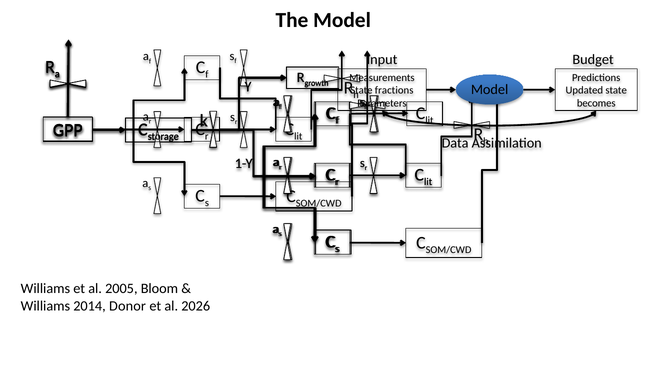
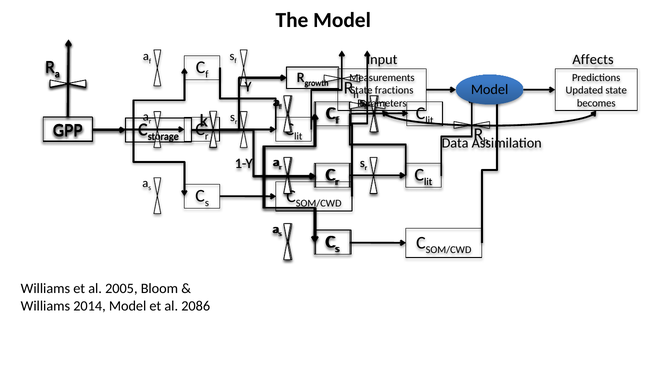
Budget: Budget -> Affects
2014 Donor: Donor -> Model
2026: 2026 -> 2086
